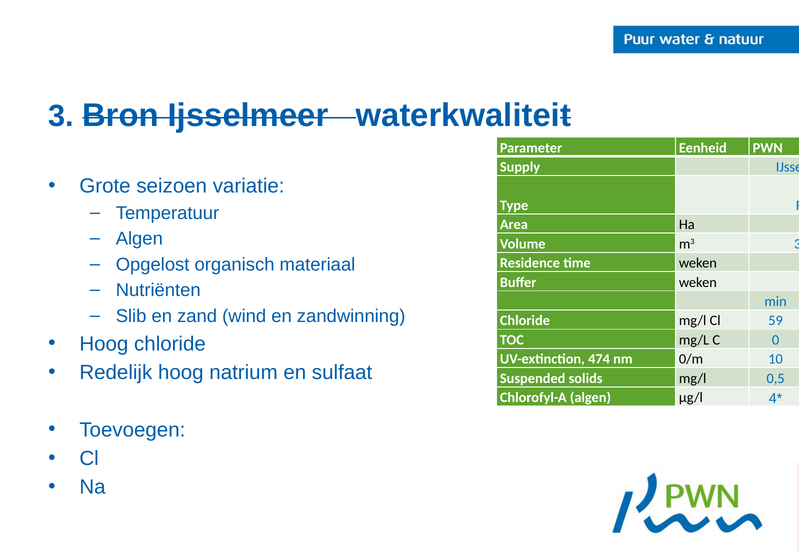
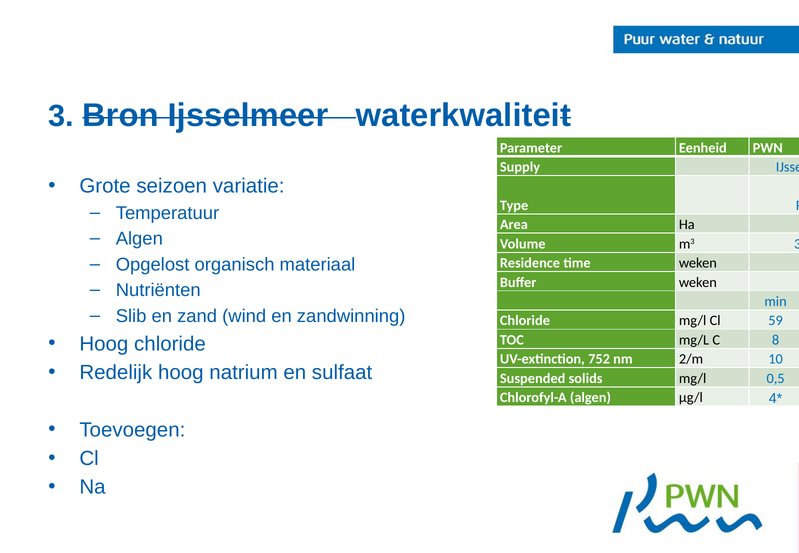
0: 0 -> 8
474: 474 -> 752
0/m: 0/m -> 2/m
